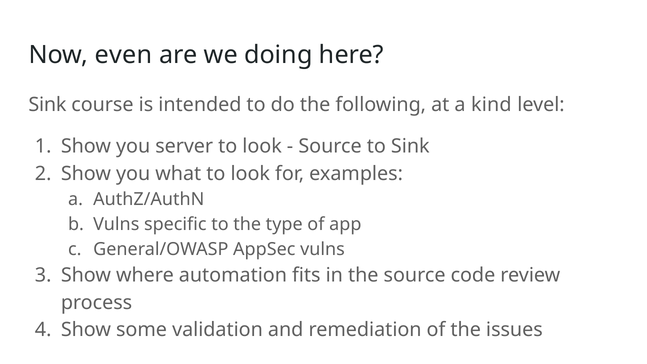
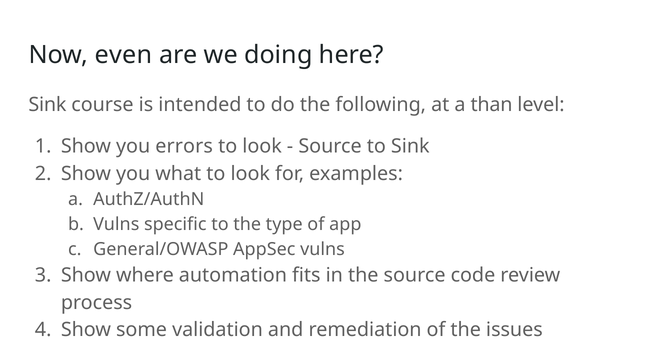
kind: kind -> than
server: server -> errors
